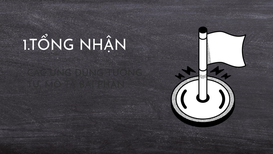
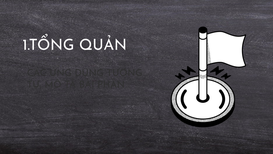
NHẬN: NHẬN -> QUẢN
